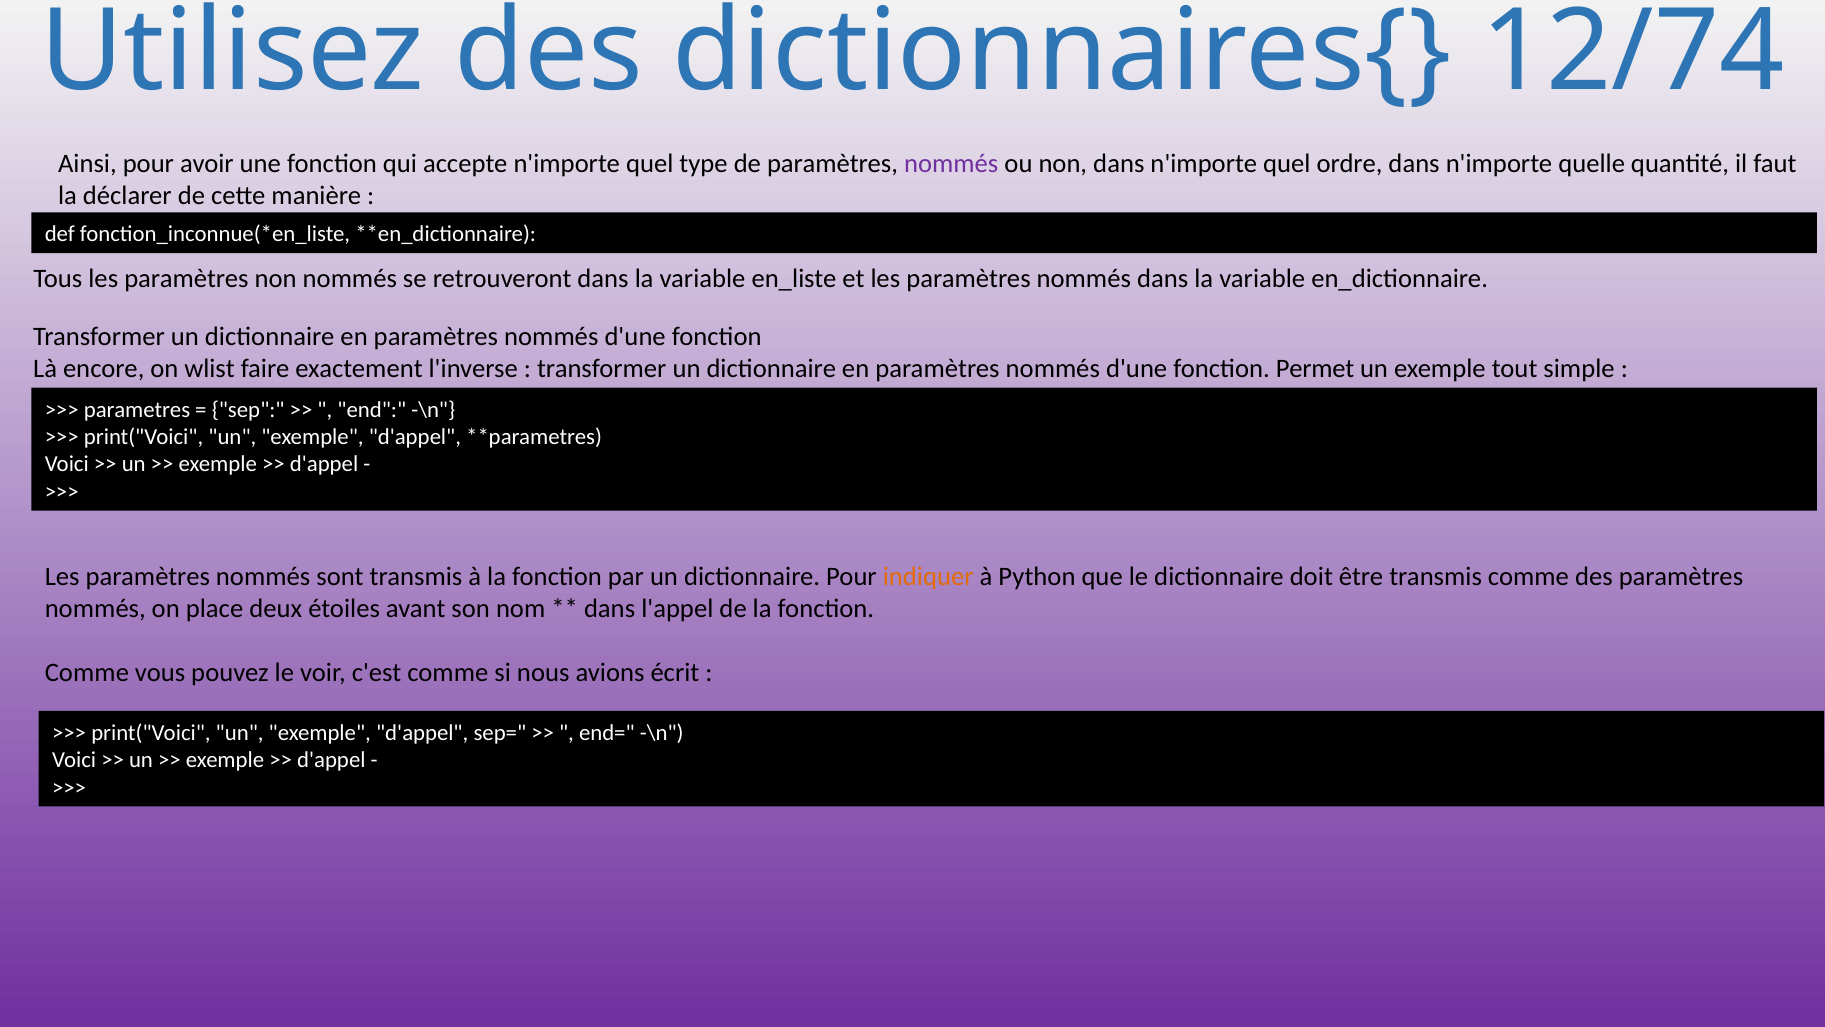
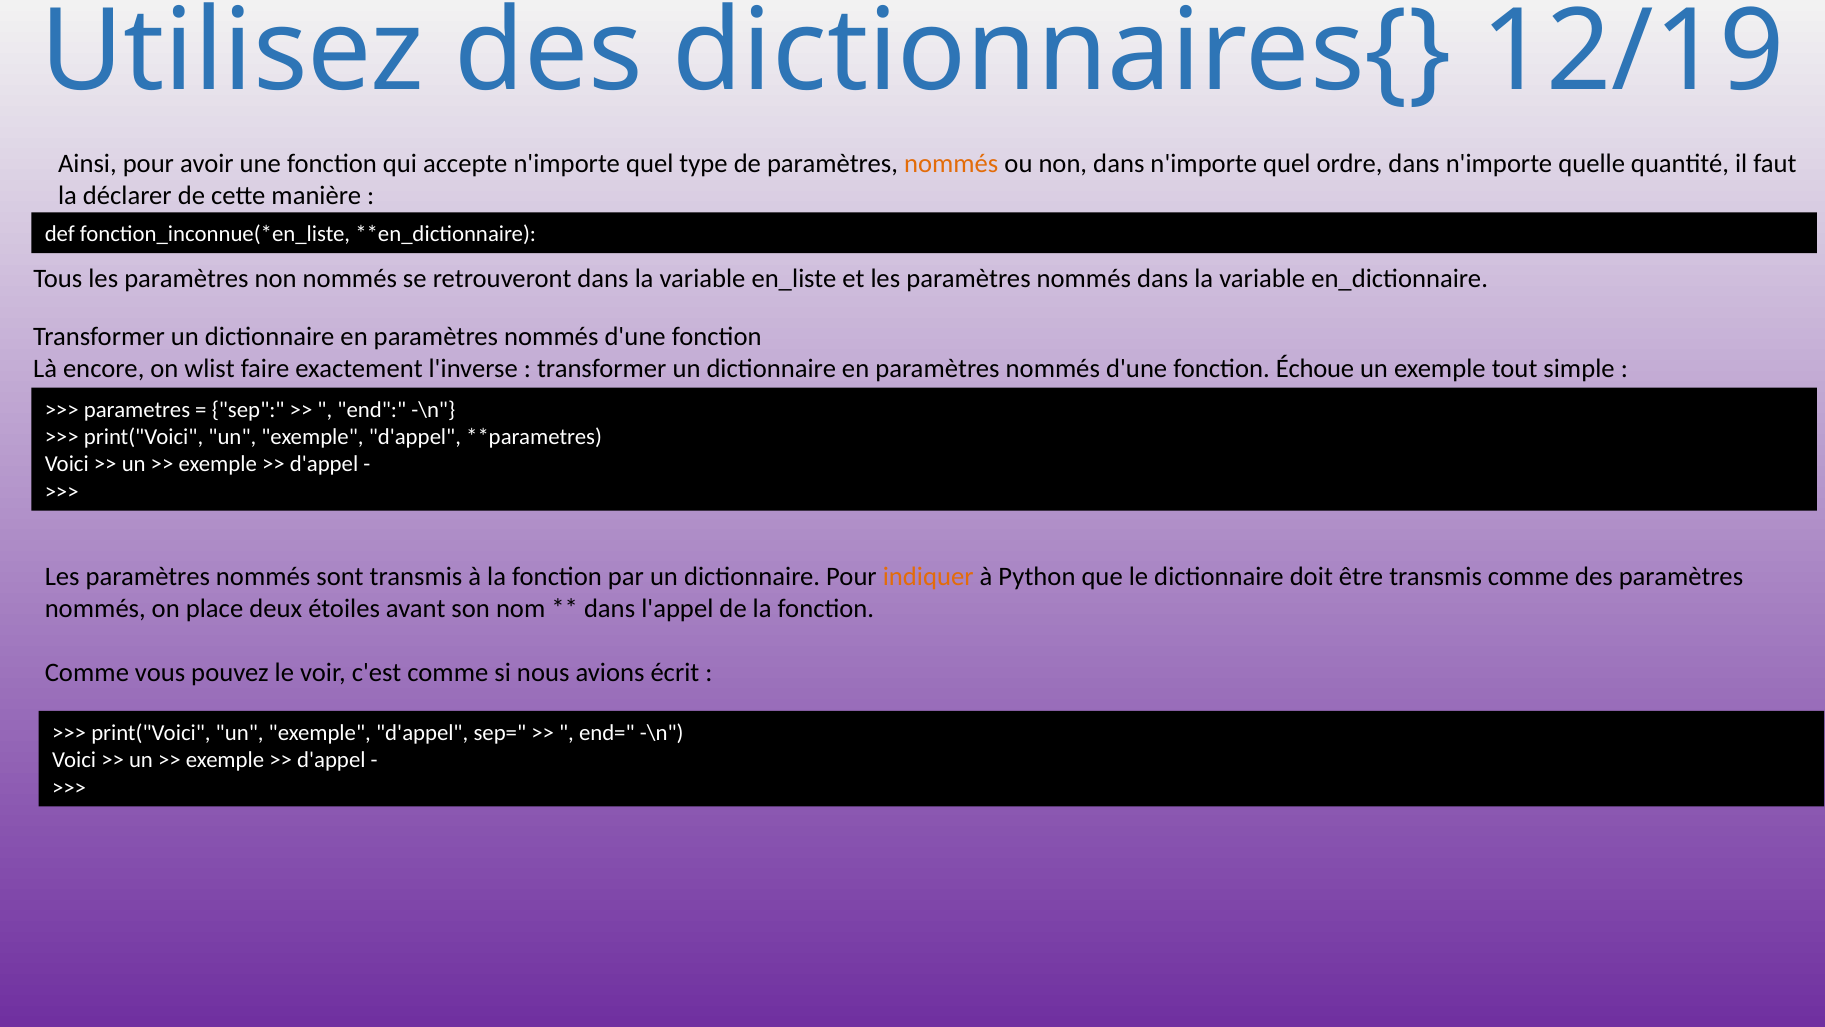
12/74: 12/74 -> 12/19
nommés at (951, 164) colour: purple -> orange
Permet: Permet -> Échoue
